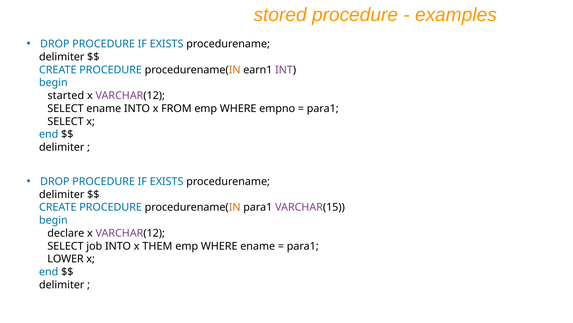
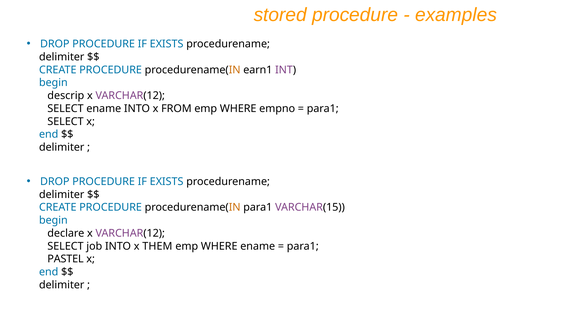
started: started -> descrip
LOWER: LOWER -> PASTEL
